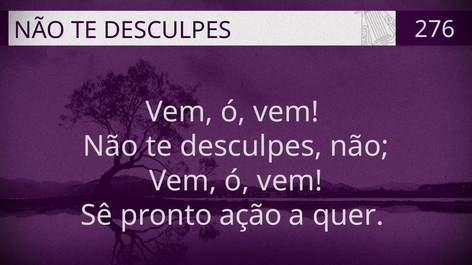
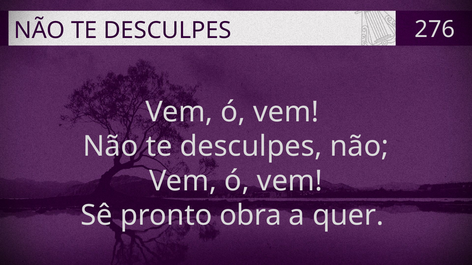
ação: ação -> obra
